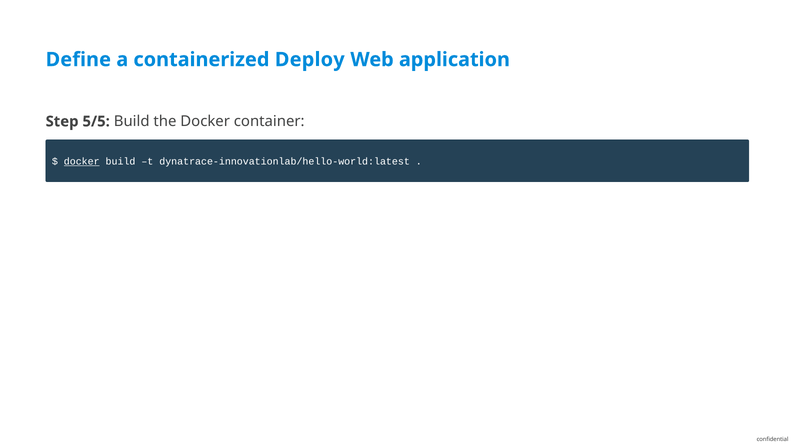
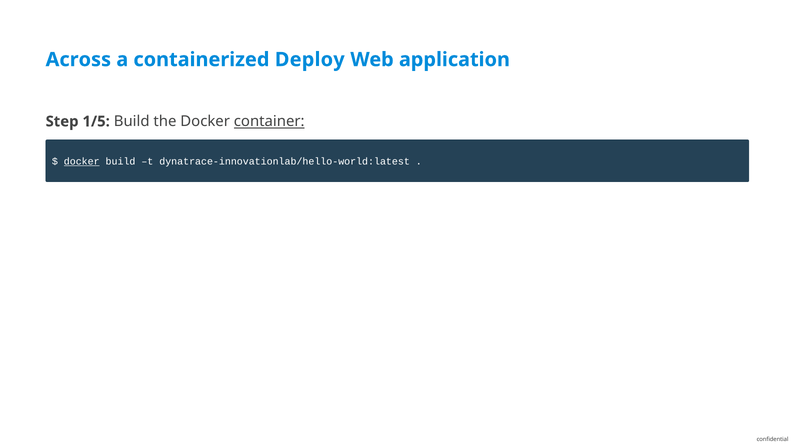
Define: Define -> Across
5/5: 5/5 -> 1/5
container underline: none -> present
